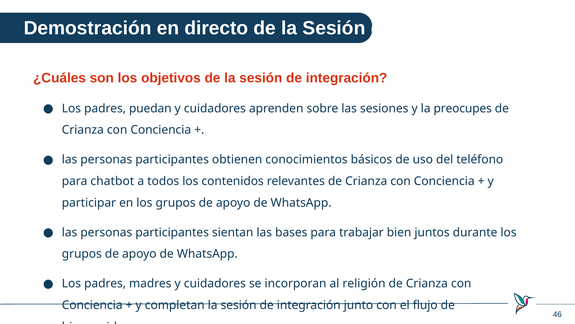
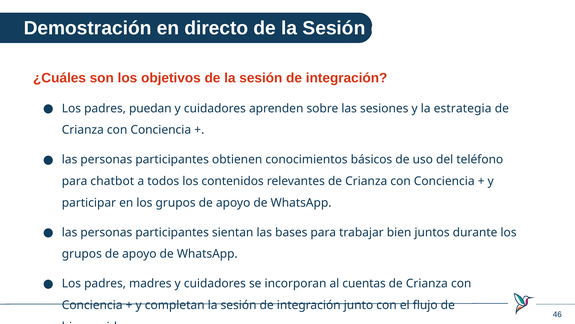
preocupes: preocupes -> estrategia
religión: religión -> cuentas
